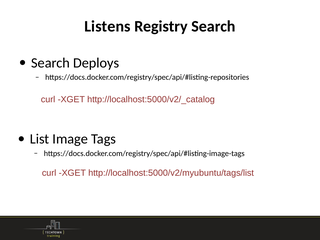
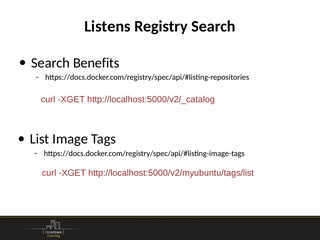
Deploys: Deploys -> Benefits
